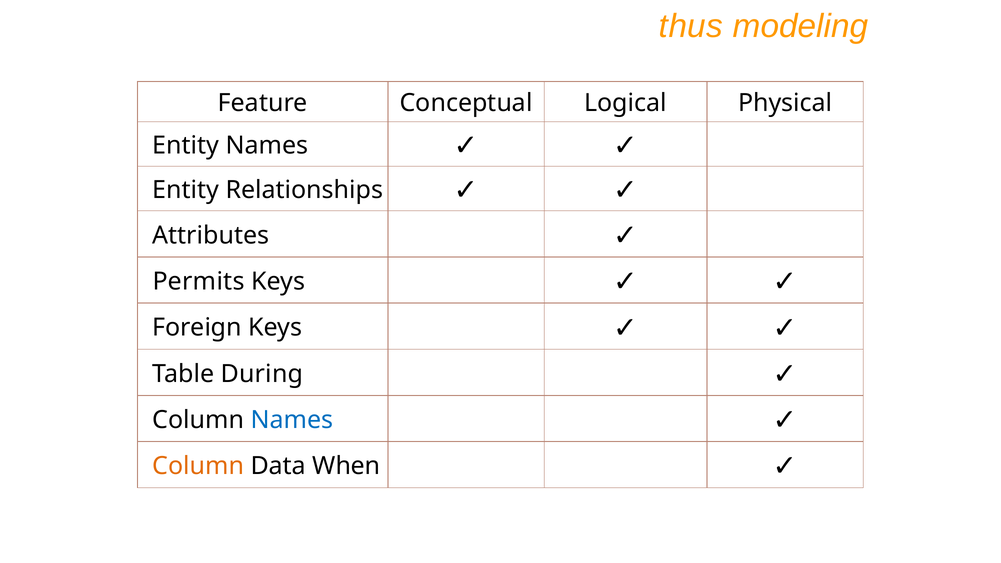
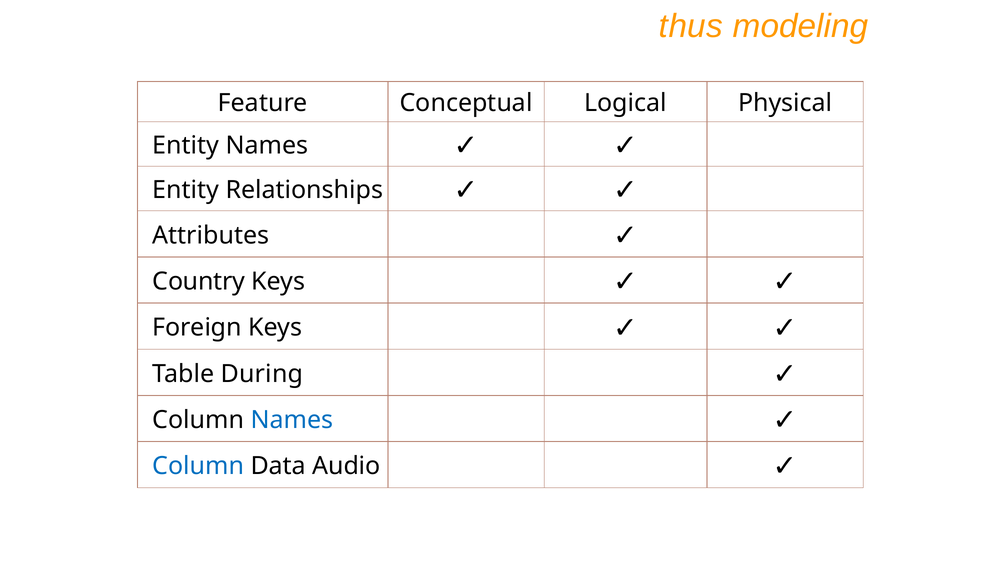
Permits: Permits -> Country
Column at (198, 466) colour: orange -> blue
When: When -> Audio
